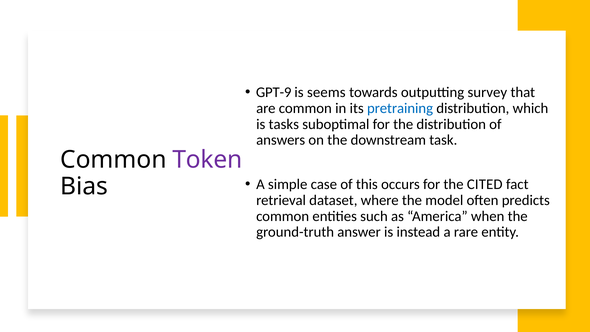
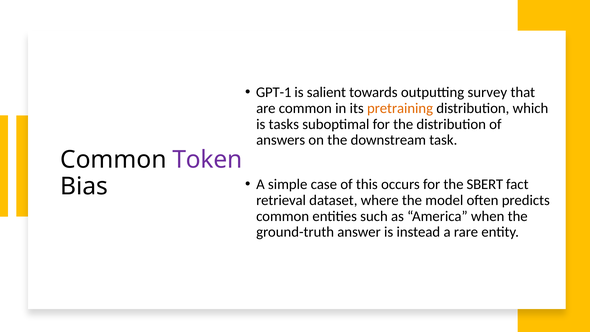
GPT-9: GPT-9 -> GPT-1
seems: seems -> salient
pretraining colour: blue -> orange
CITED: CITED -> SBERT
